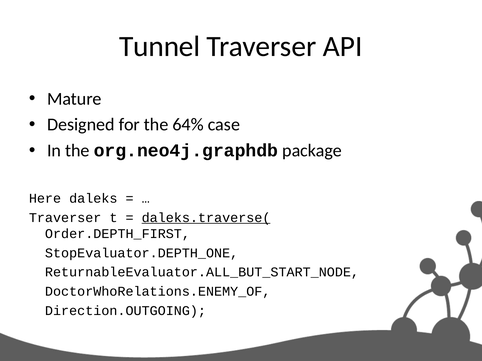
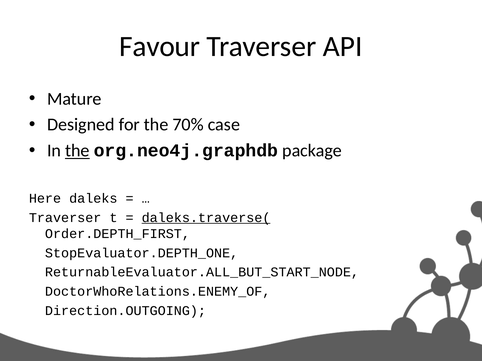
Tunnel: Tunnel -> Favour
64%: 64% -> 70%
the at (77, 151) underline: none -> present
